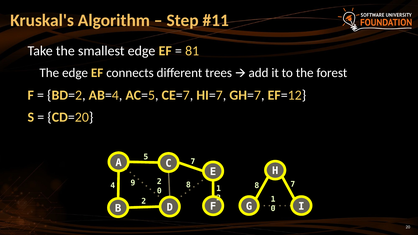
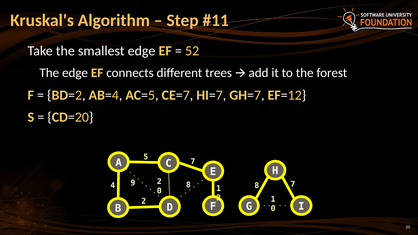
81: 81 -> 52
